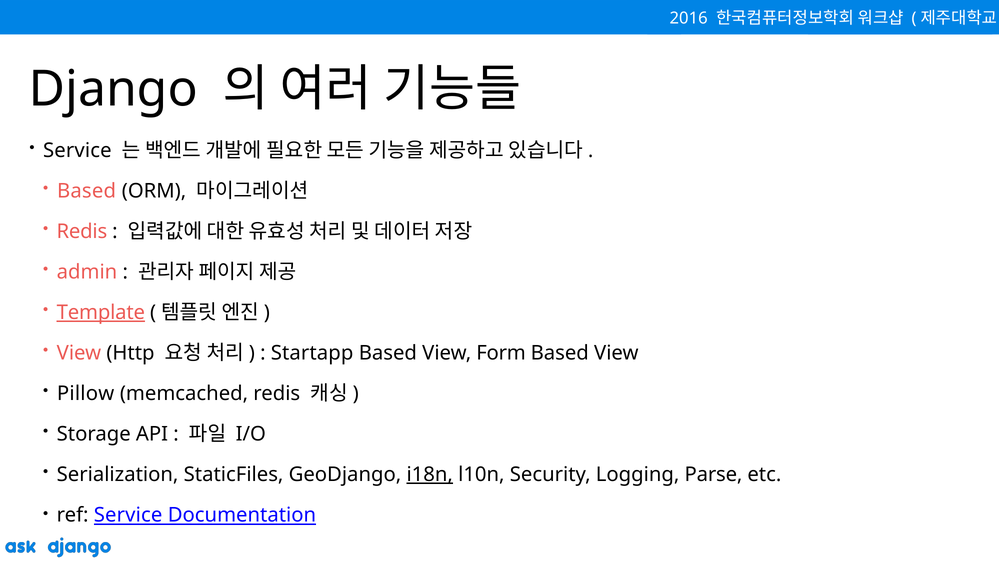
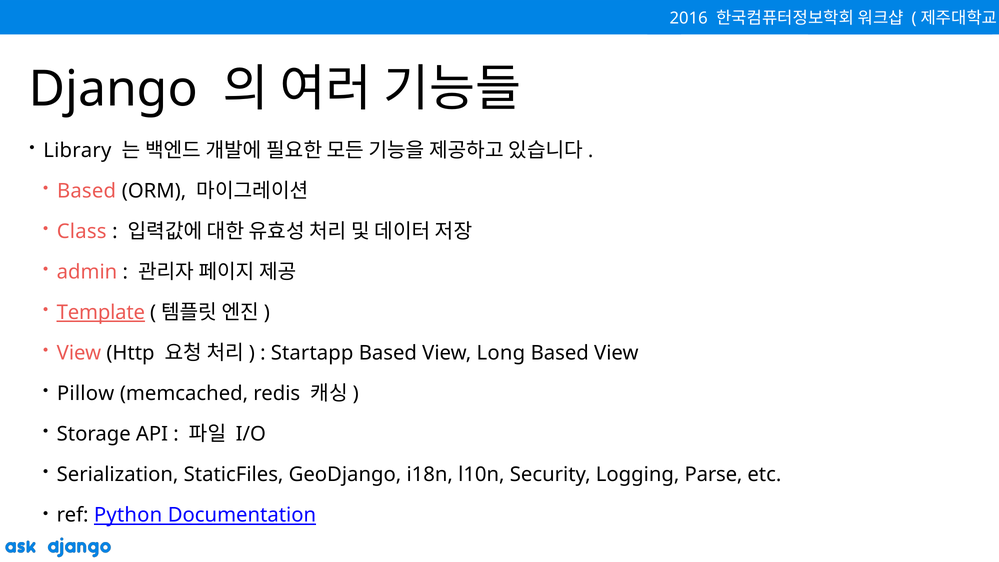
Service at (77, 151): Service -> Library
Redis at (82, 232): Redis -> Class
Form: Form -> Long
i18n underline: present -> none
ref Service: Service -> Python
